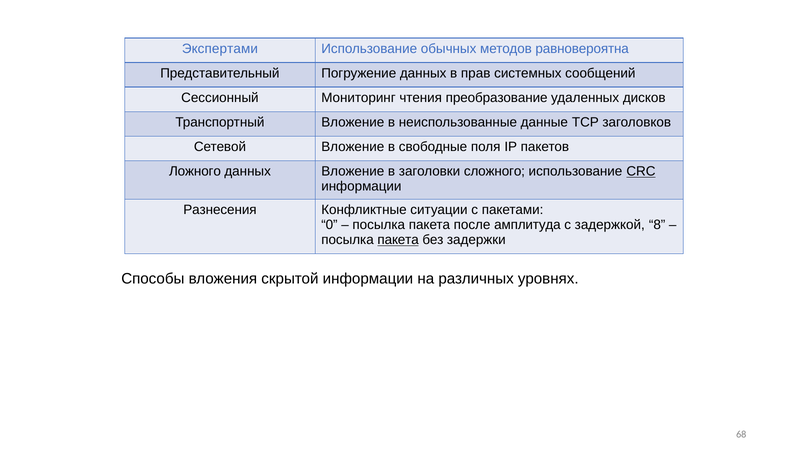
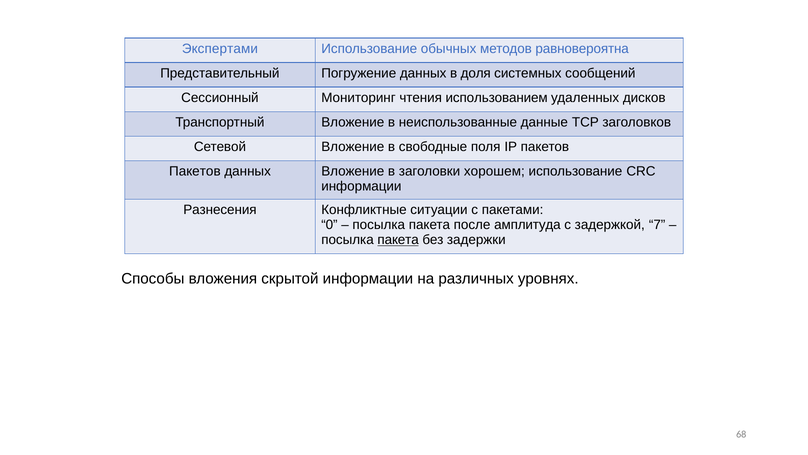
прав: прав -> доля
преобразование: преобразование -> использованием
Ложного at (195, 171): Ложного -> Пакетов
сложного: сложного -> хорошем
CRC underline: present -> none
8: 8 -> 7
